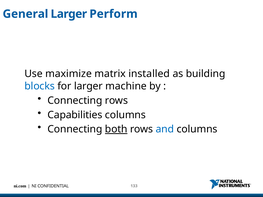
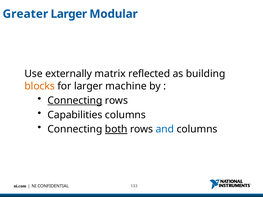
General: General -> Greater
Perform: Perform -> Modular
maximize: maximize -> externally
installed: installed -> reflected
blocks colour: blue -> orange
Connecting at (75, 101) underline: none -> present
